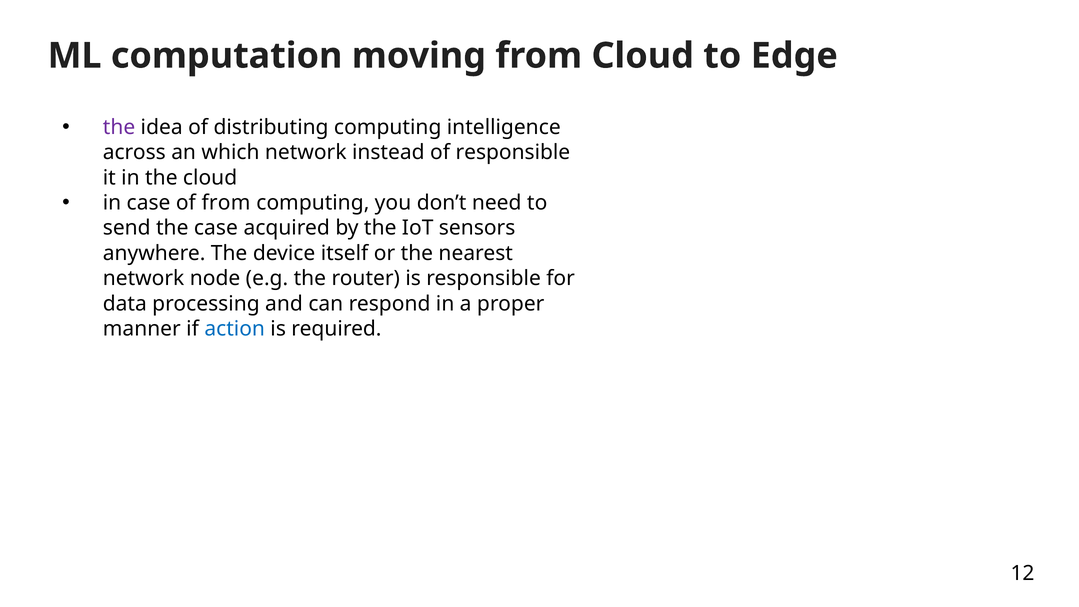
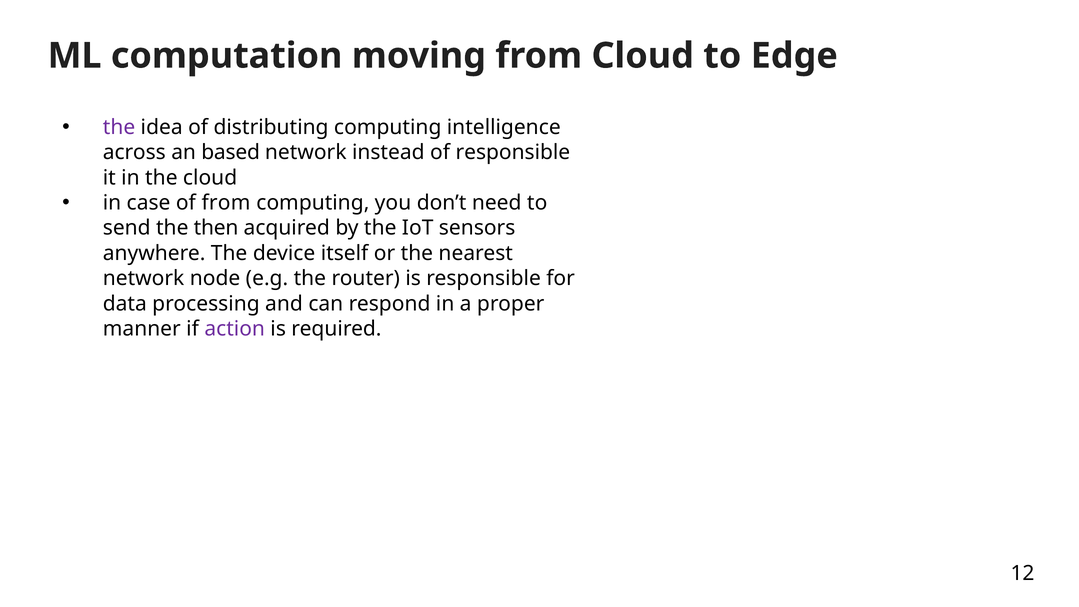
which: which -> based
the case: case -> then
action colour: blue -> purple
